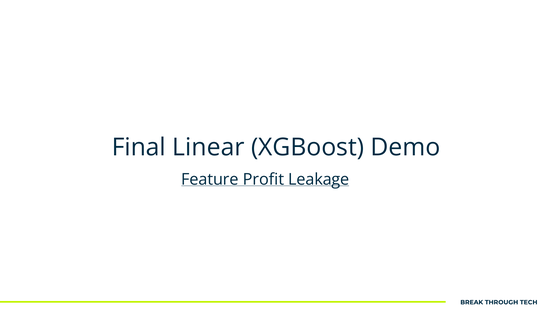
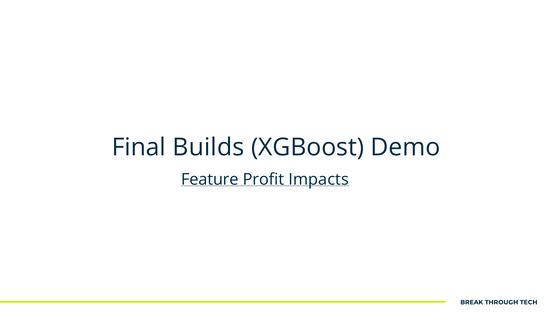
Linear: Linear -> Builds
Leakage: Leakage -> Impacts
